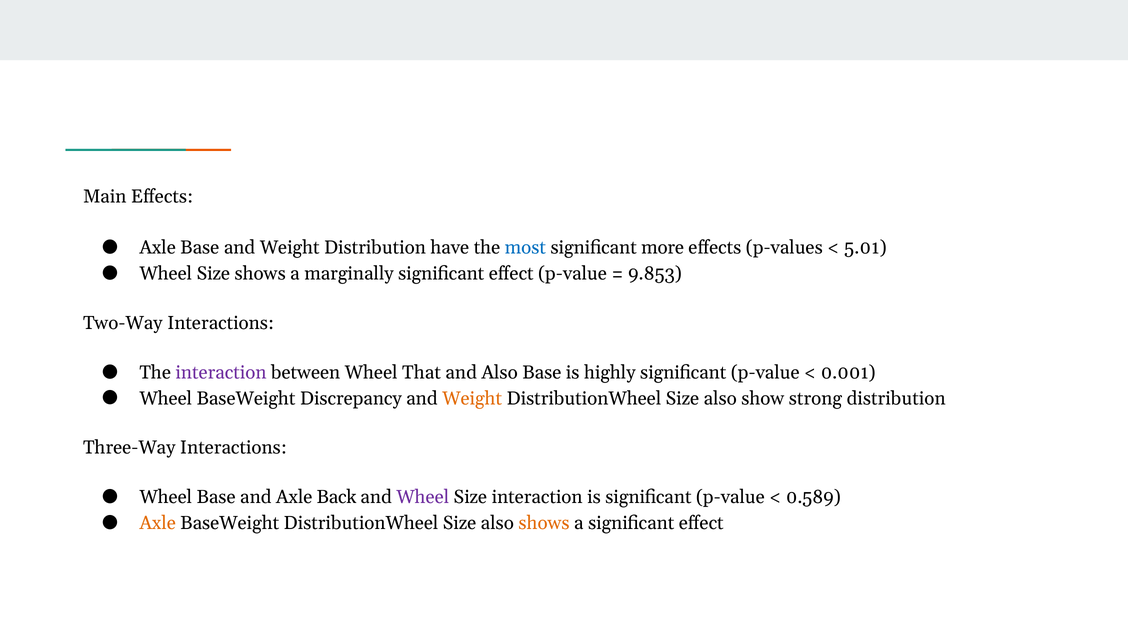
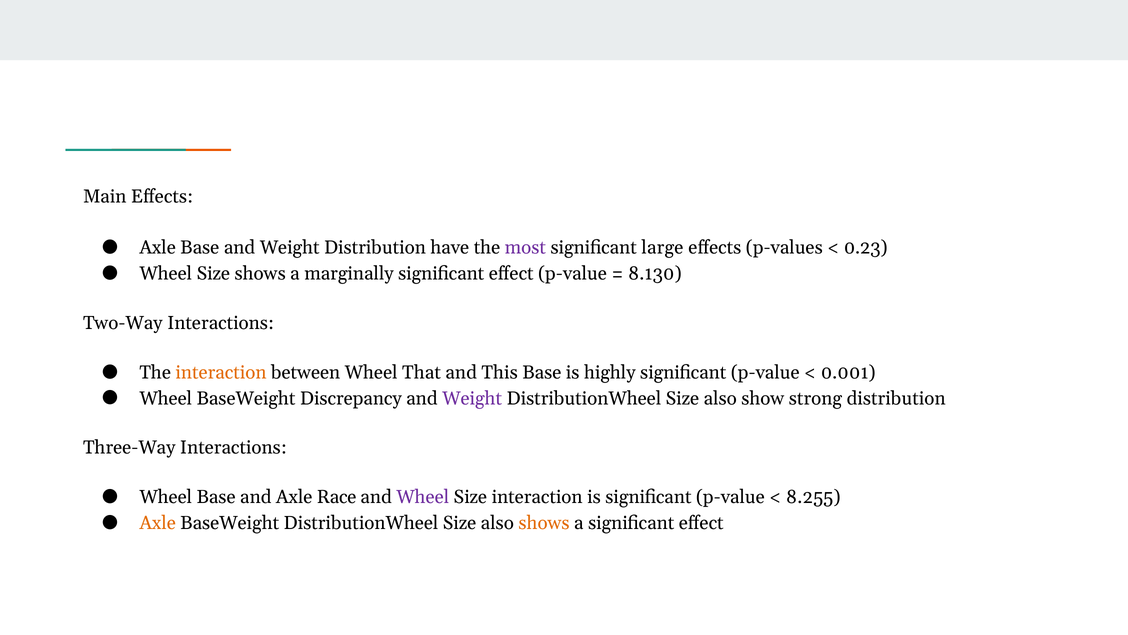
most colour: blue -> purple
more: more -> large
5.01: 5.01 -> 0.23
9.853: 9.853 -> 8.130
interaction at (221, 372) colour: purple -> orange
and Also: Also -> This
Weight at (472, 398) colour: orange -> purple
Back: Back -> Race
0.589: 0.589 -> 8.255
